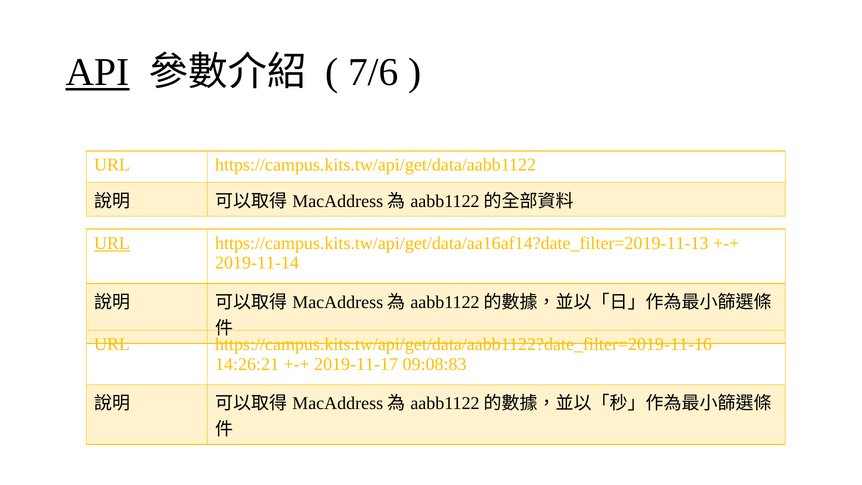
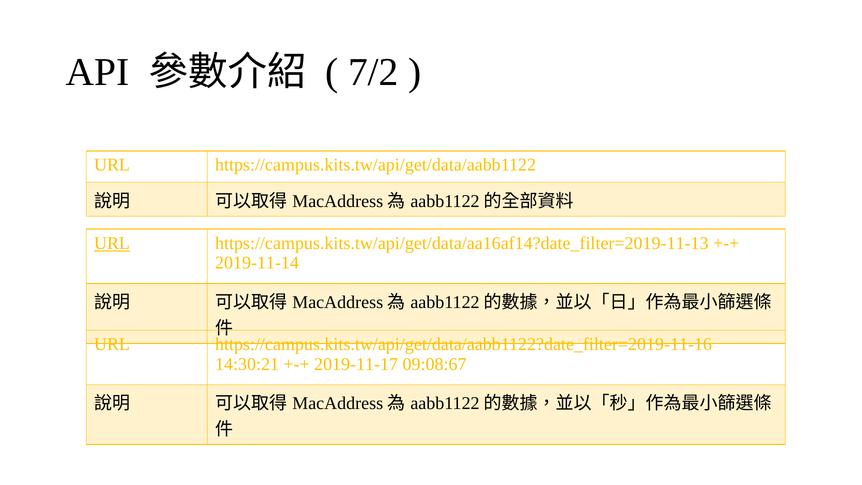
API underline: present -> none
7/6: 7/6 -> 7/2
14:26:21: 14:26:21 -> 14:30:21
09:08:83: 09:08:83 -> 09:08:67
